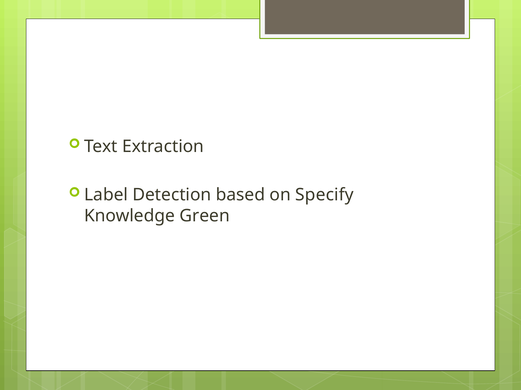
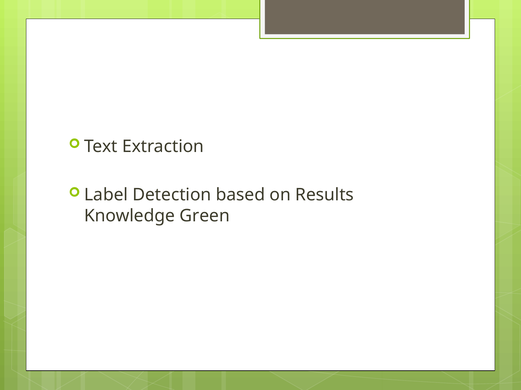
Specify: Specify -> Results
